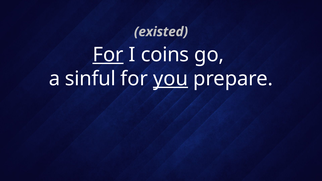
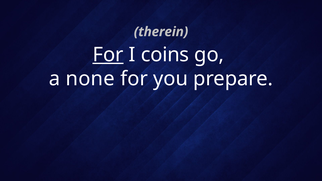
existed: existed -> therein
sinful: sinful -> none
you underline: present -> none
